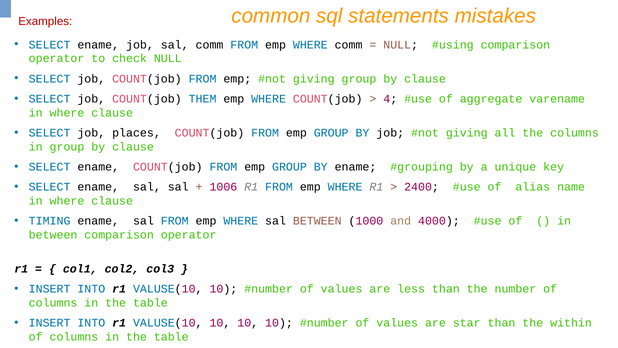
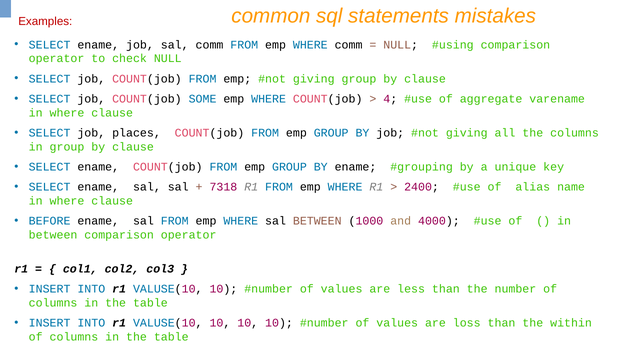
THEM: THEM -> SOME
1006: 1006 -> 7318
TIMING: TIMING -> BEFORE
star: star -> loss
